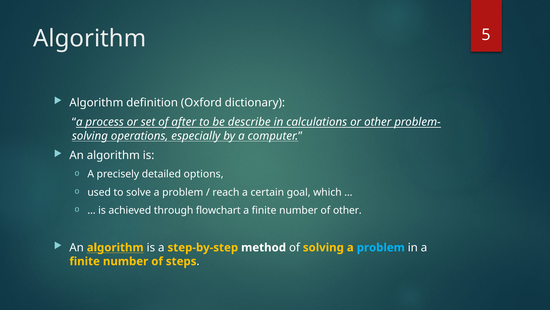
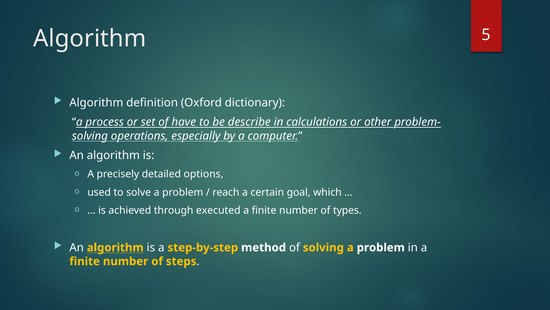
after: after -> have
flowchart: flowchart -> executed
of other: other -> types
problem at (381, 247) colour: light blue -> white
